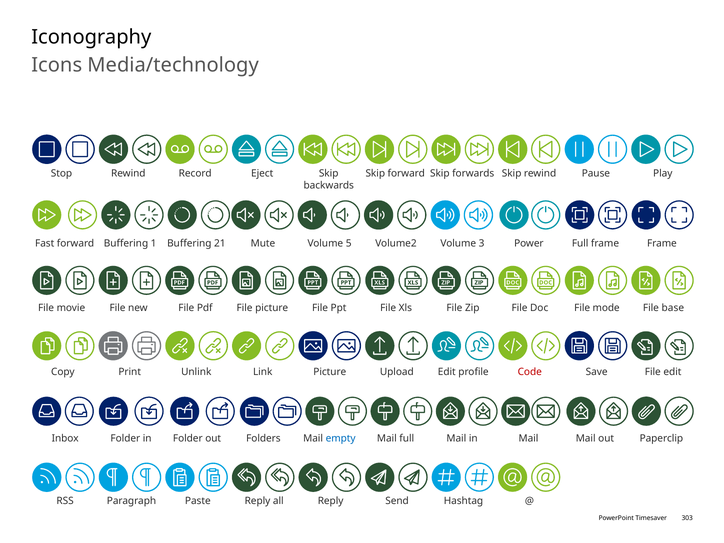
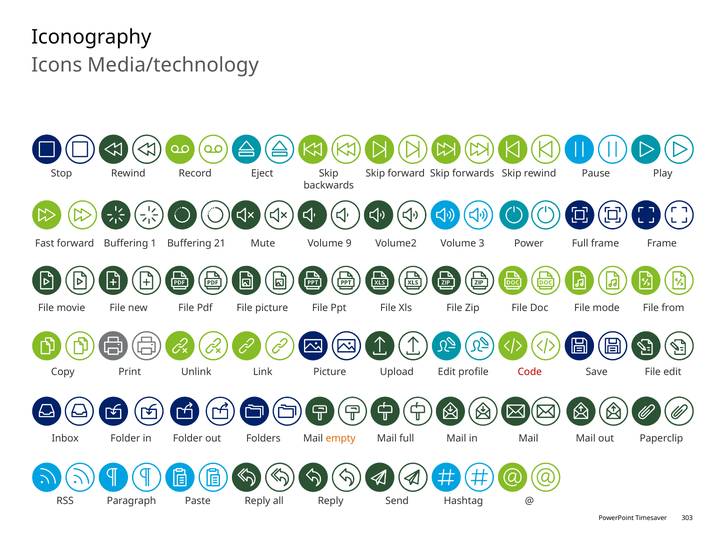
5: 5 -> 9
base: base -> from
empty colour: blue -> orange
